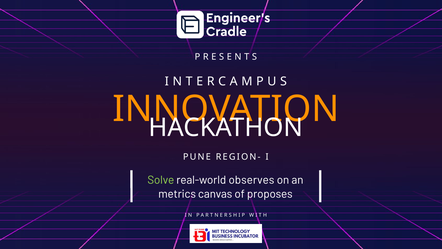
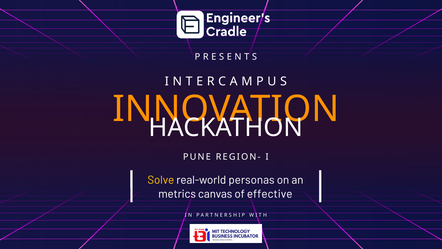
Solve colour: light green -> yellow
observes: observes -> personas
proposes: proposes -> effective
